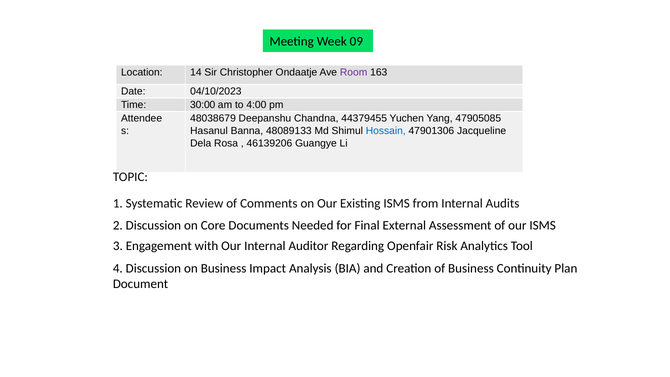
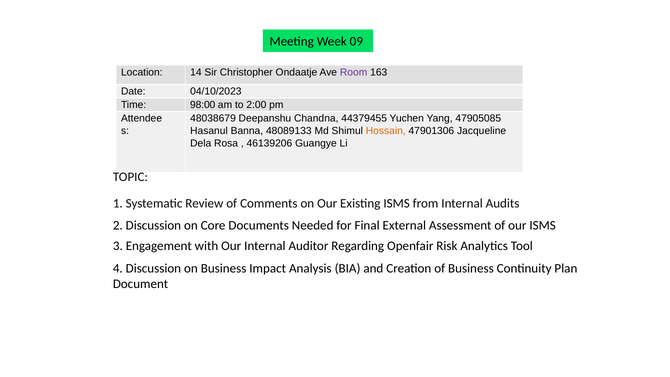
30:00: 30:00 -> 98:00
4:00: 4:00 -> 2:00
Hossain colour: blue -> orange
